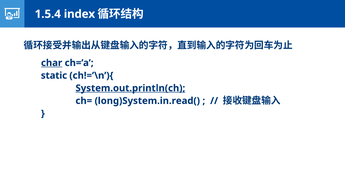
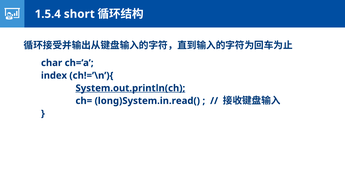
index: index -> short
char underline: present -> none
static: static -> index
